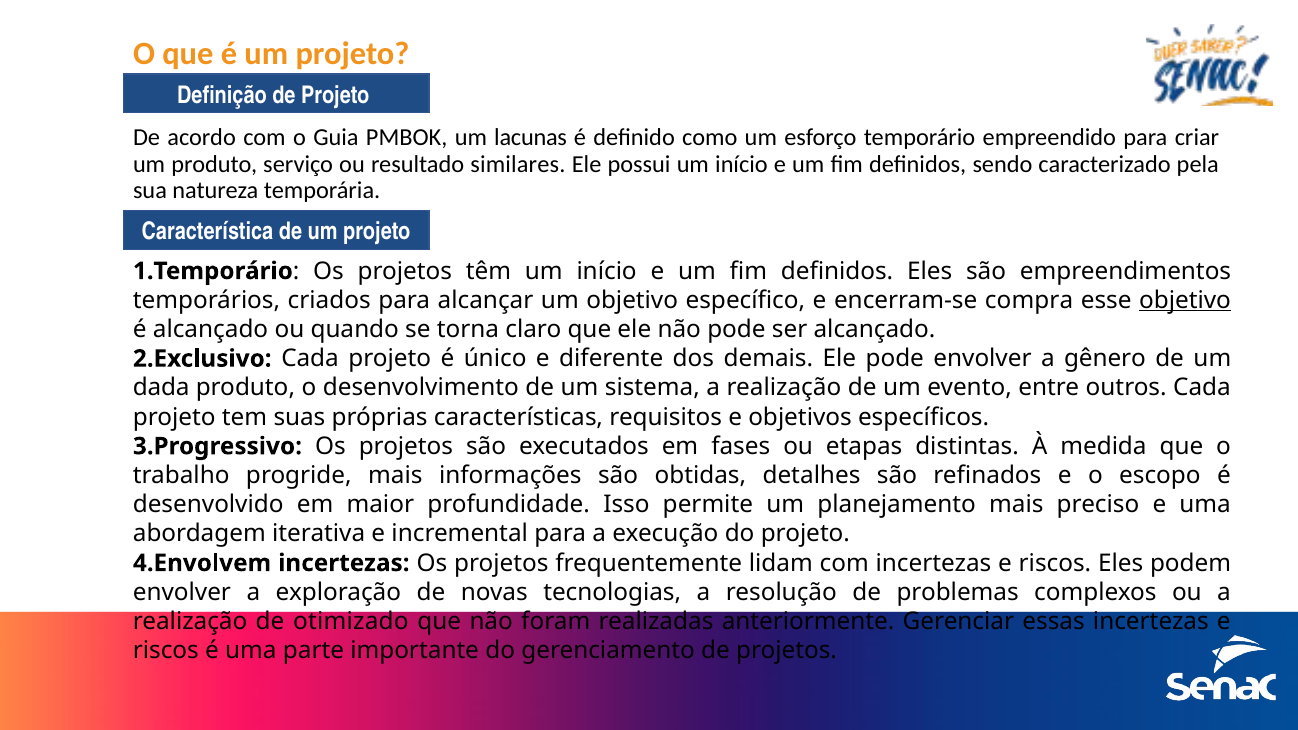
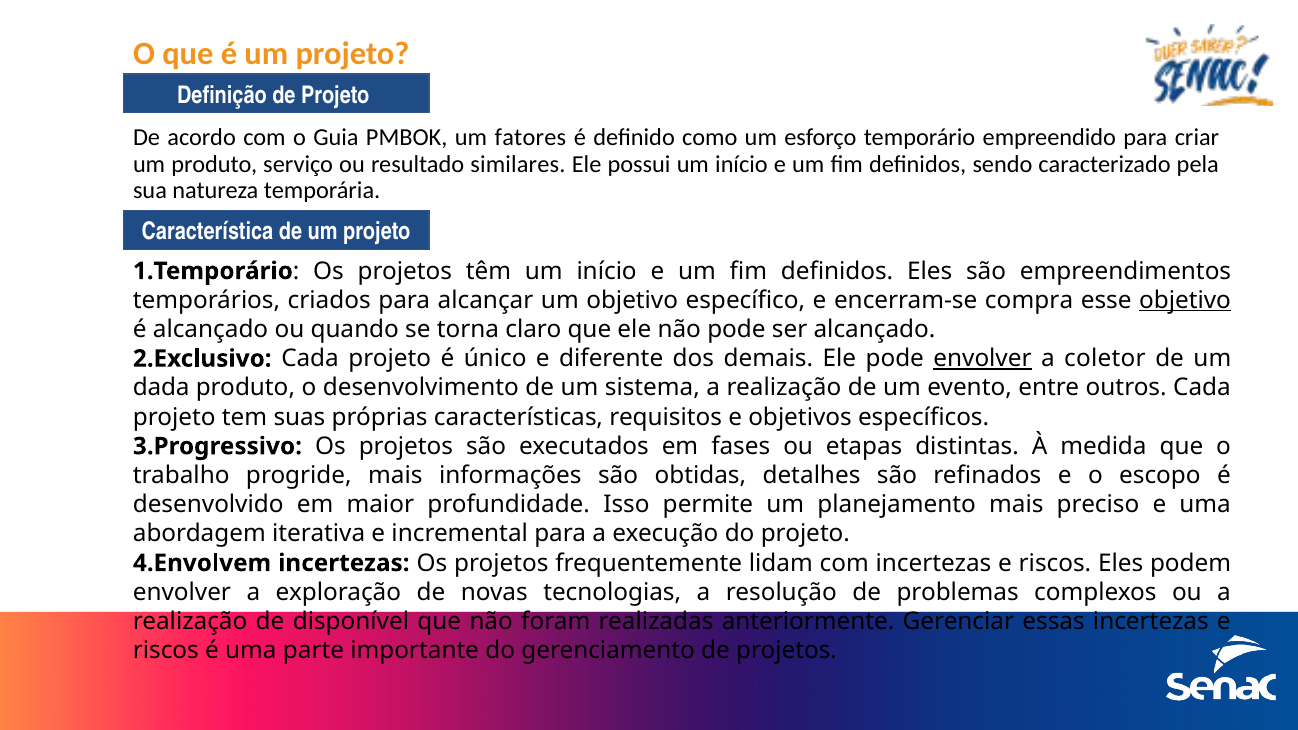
lacunas: lacunas -> fatores
envolver at (983, 359) underline: none -> present
gênero: gênero -> coletor
otimizado: otimizado -> disponível
